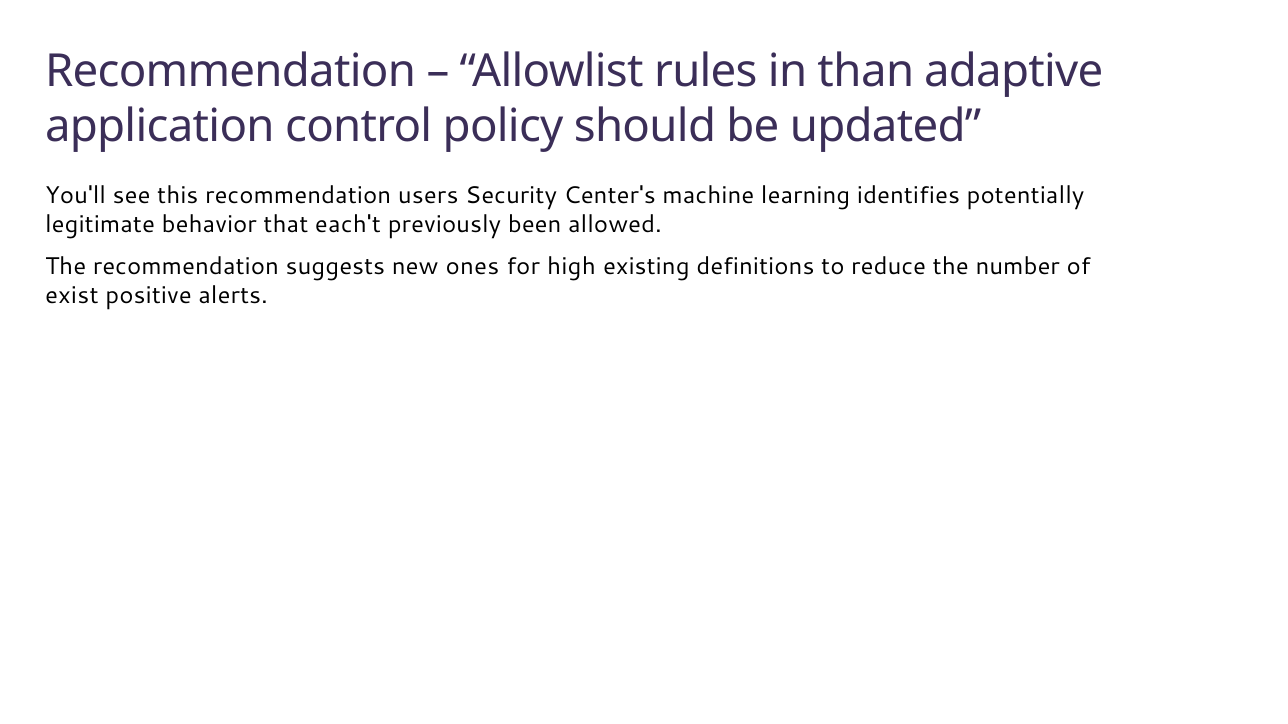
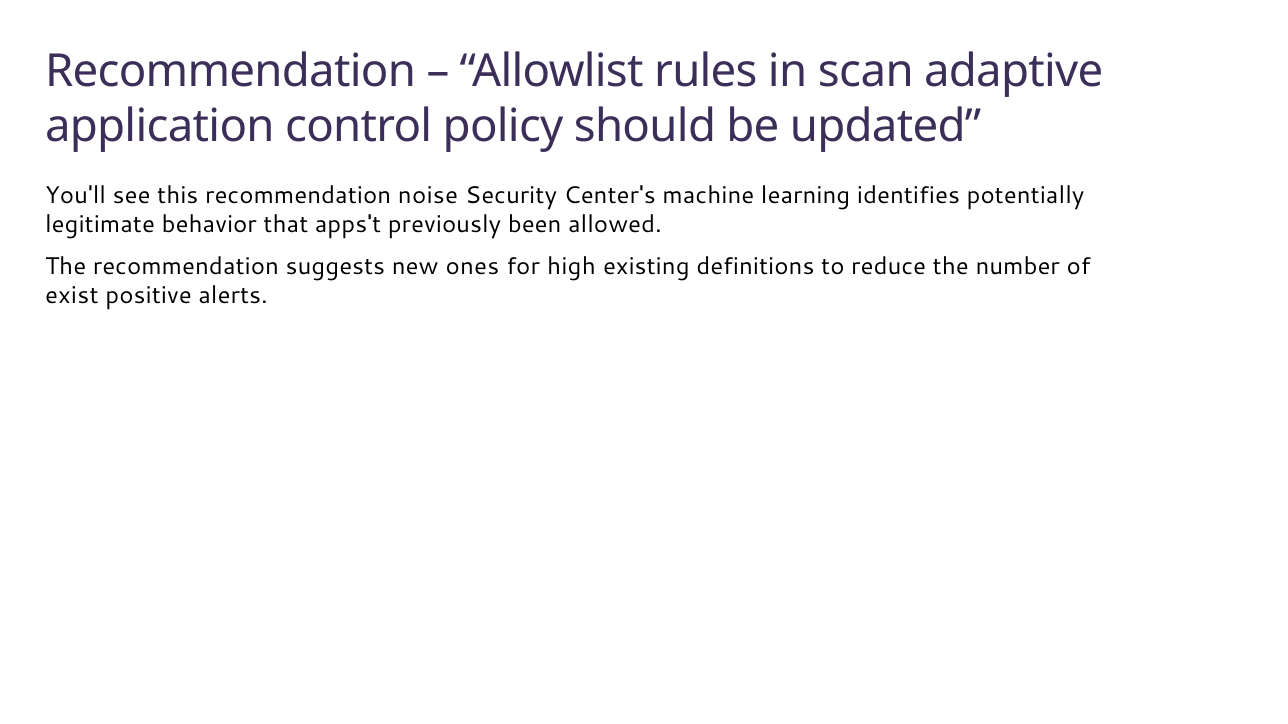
than: than -> scan
users: users -> noise
each't: each't -> apps't
